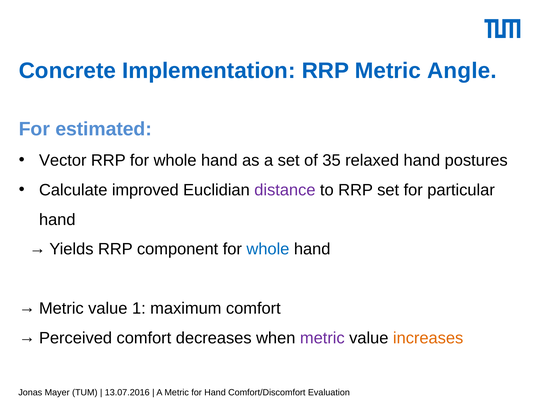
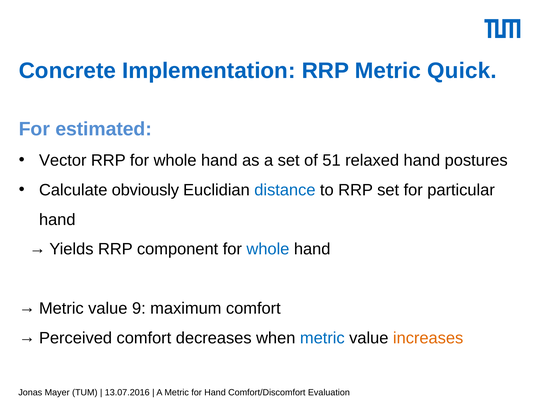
Angle: Angle -> Quick
35: 35 -> 51
improved: improved -> obviously
distance colour: purple -> blue
1: 1 -> 9
metric at (322, 338) colour: purple -> blue
